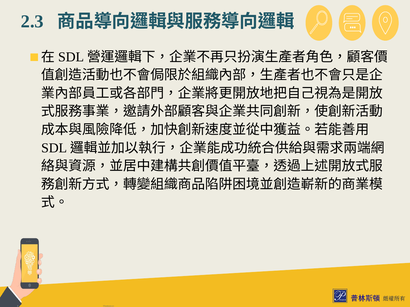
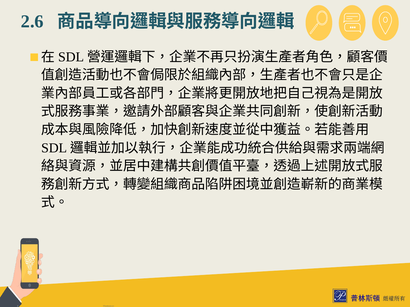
2.3: 2.3 -> 2.6
